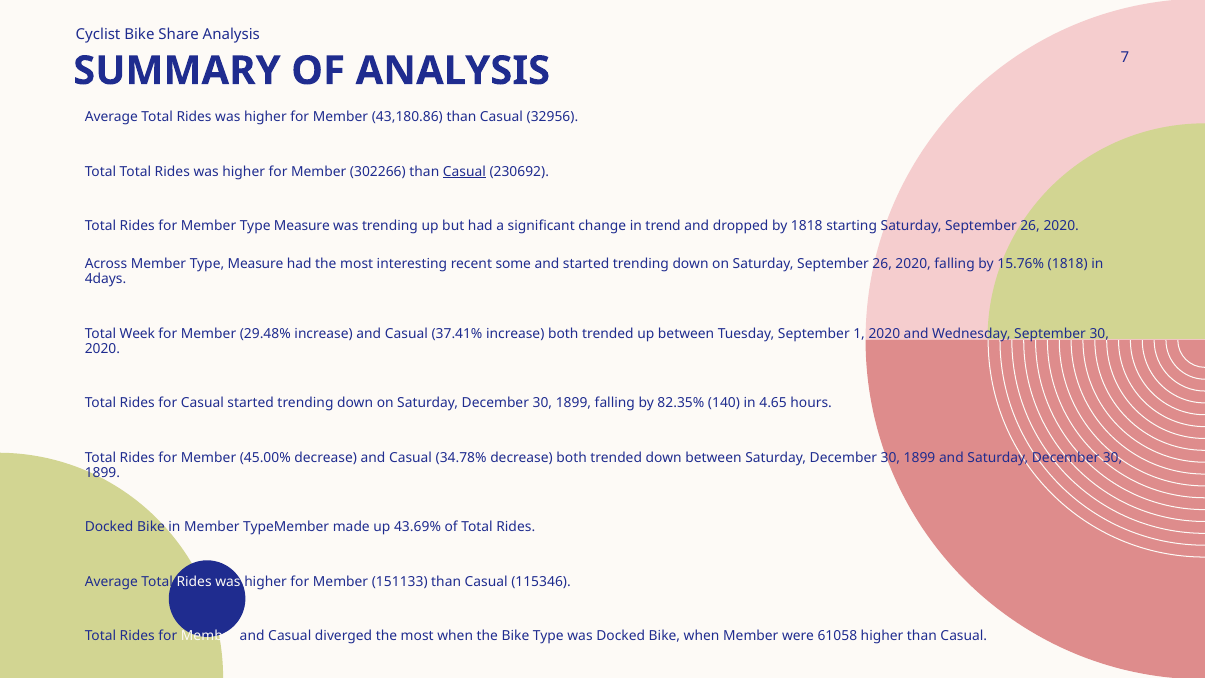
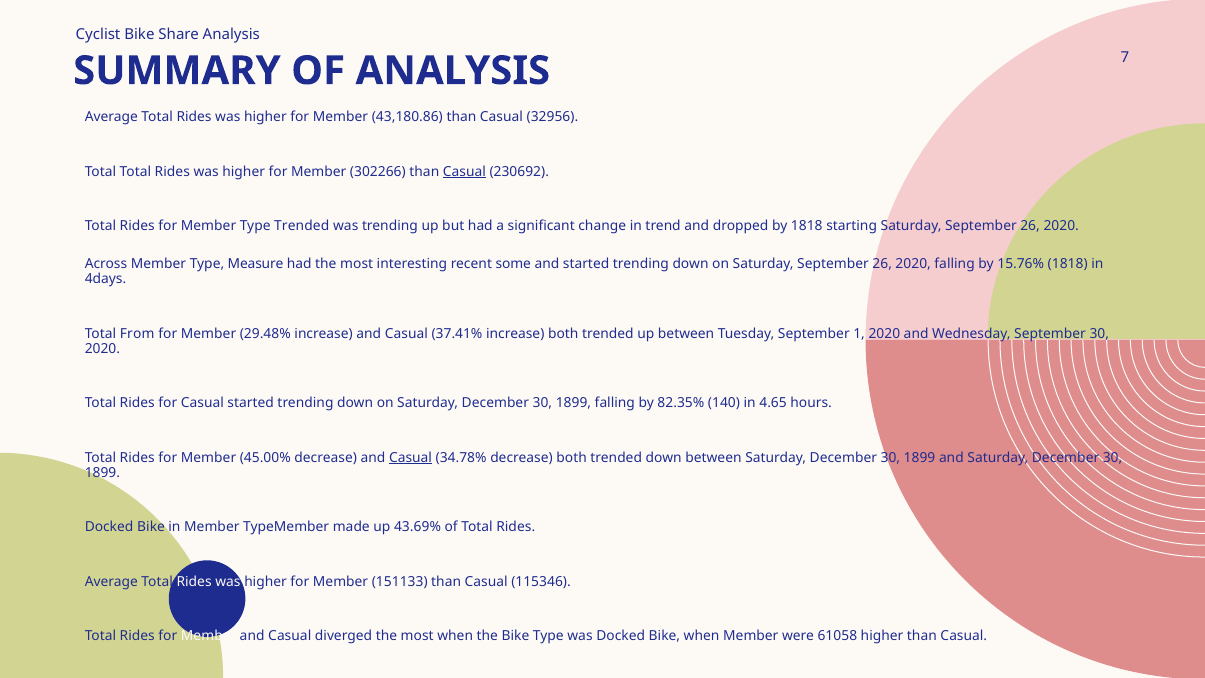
for Member Type Measure: Measure -> Trended
Week: Week -> From
Casual at (411, 458) underline: none -> present
